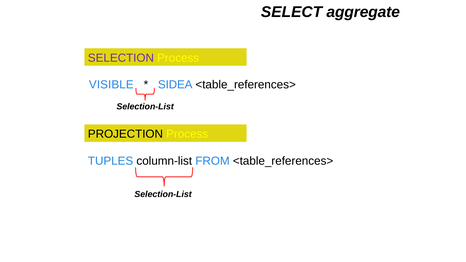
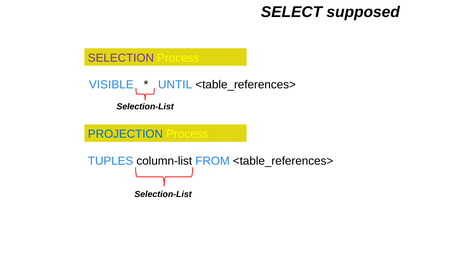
aggregate: aggregate -> supposed
SIDEA: SIDEA -> UNTIL
PROJECTION colour: black -> blue
